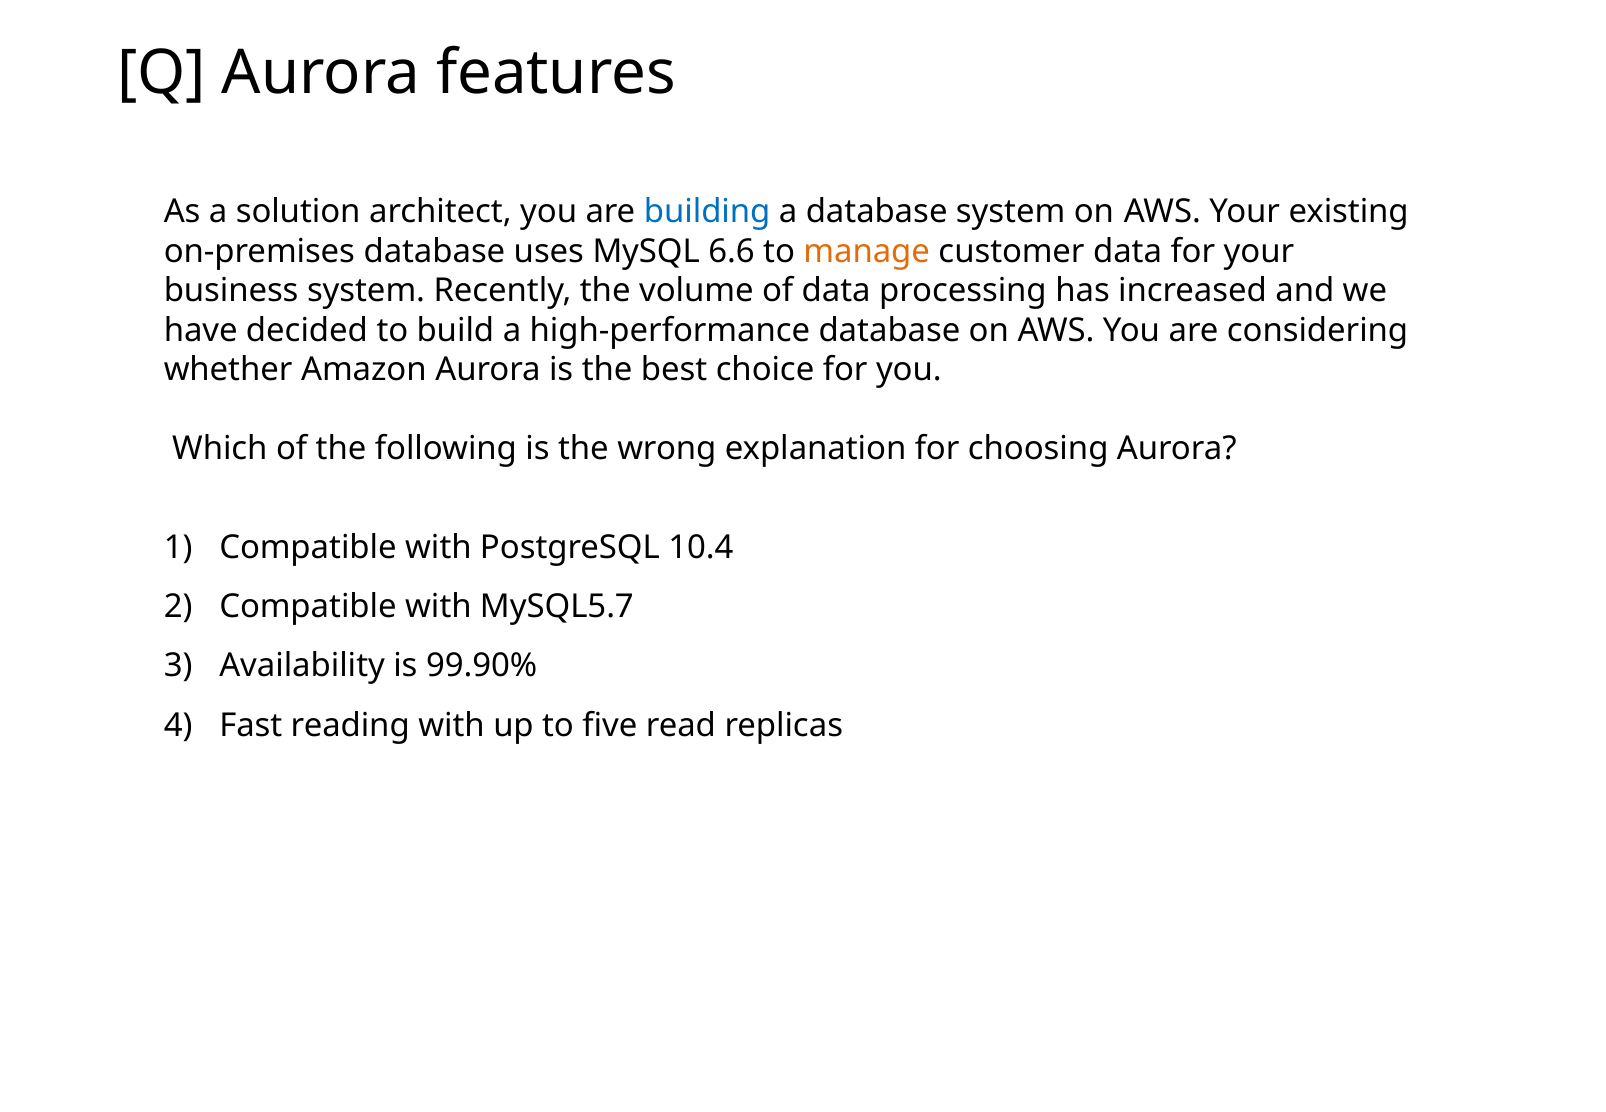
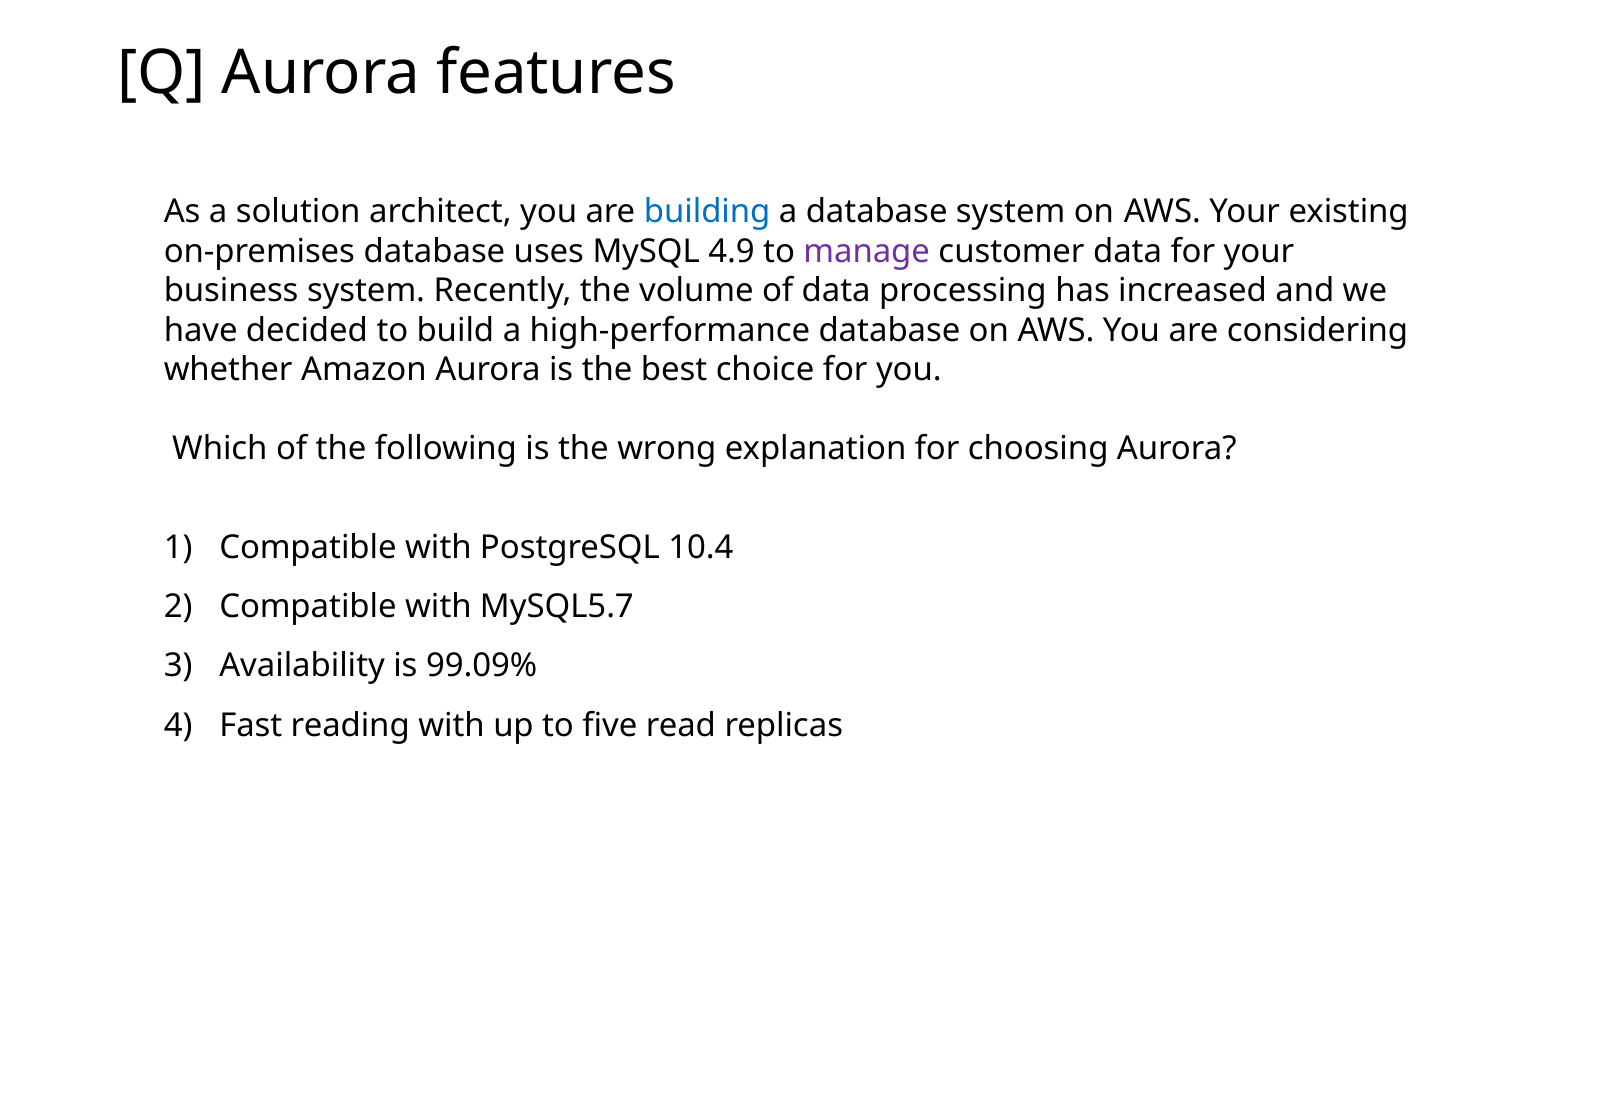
6.6: 6.6 -> 4.9
manage colour: orange -> purple
99.90%: 99.90% -> 99.09%
